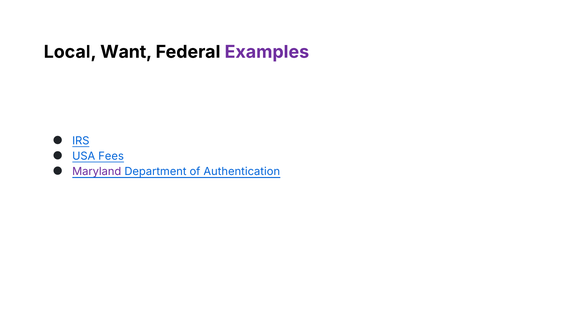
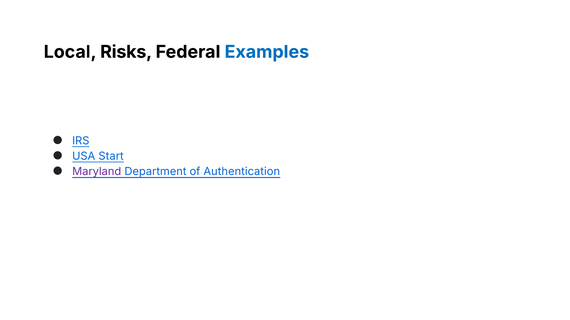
Want: Want -> Risks
Examples colour: purple -> blue
Fees: Fees -> Start
